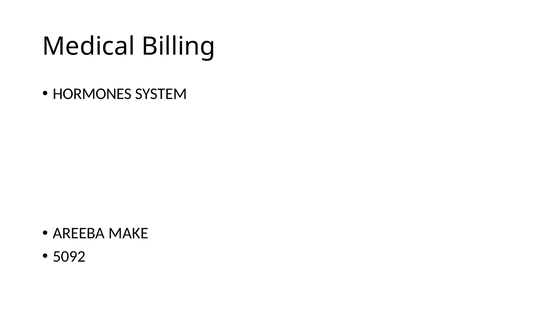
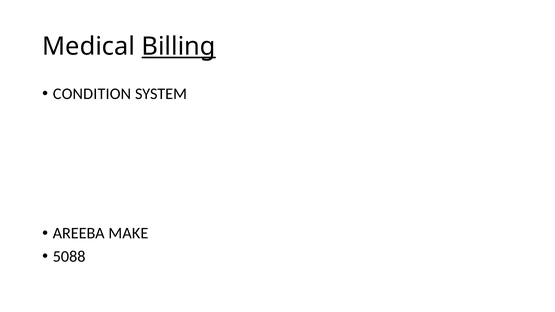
Billing underline: none -> present
HORMONES: HORMONES -> CONDITION
5092: 5092 -> 5088
